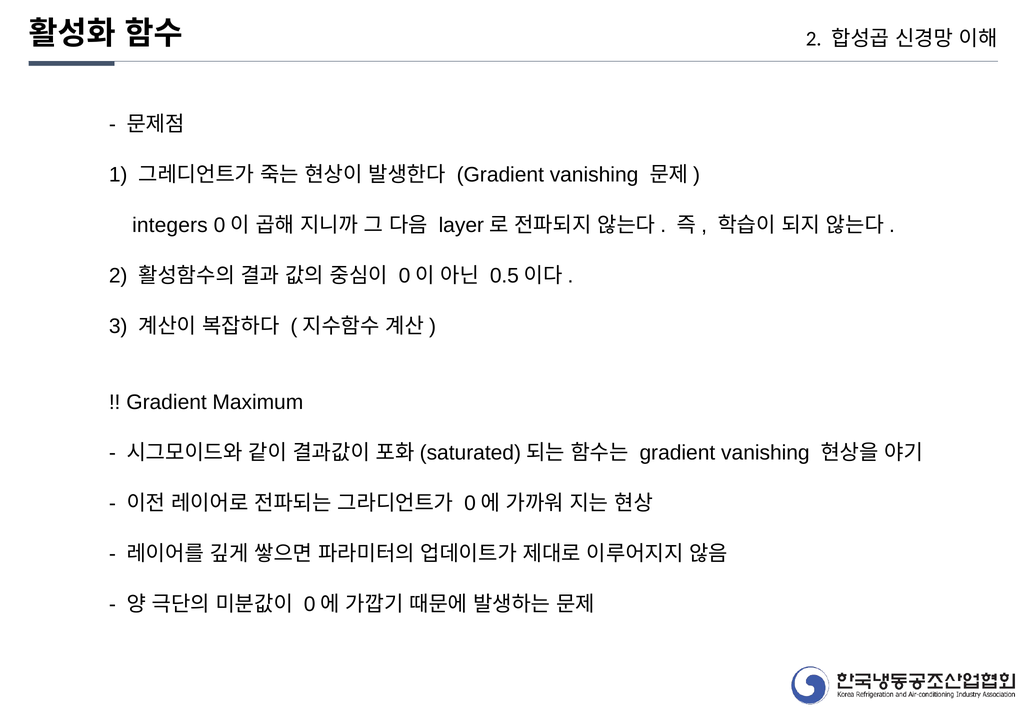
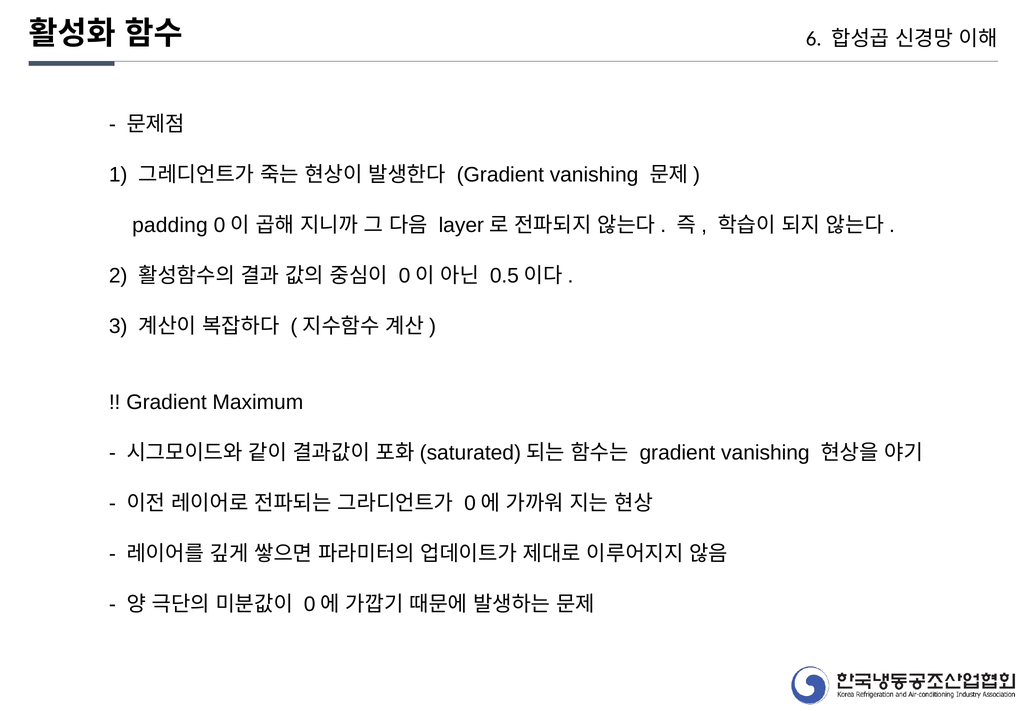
2 at (814, 39): 2 -> 6
integers: integers -> padding
